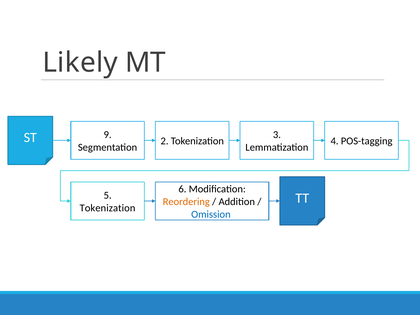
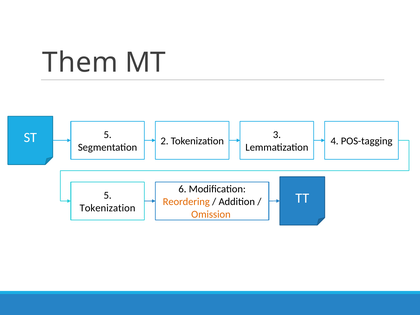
Likely: Likely -> Them
ST 9: 9 -> 5
Omission colour: blue -> orange
